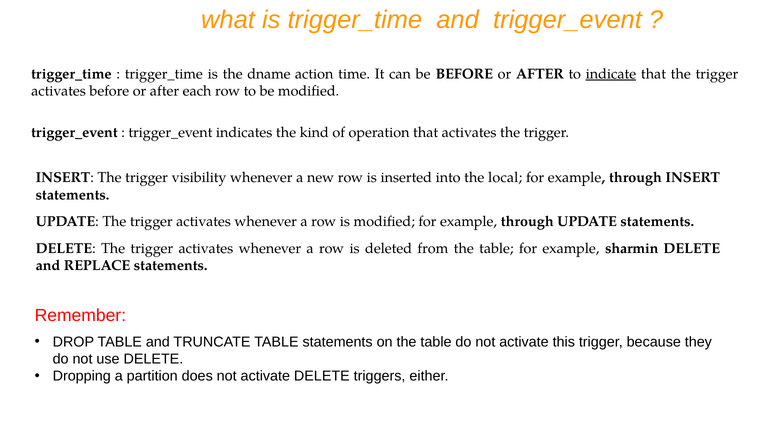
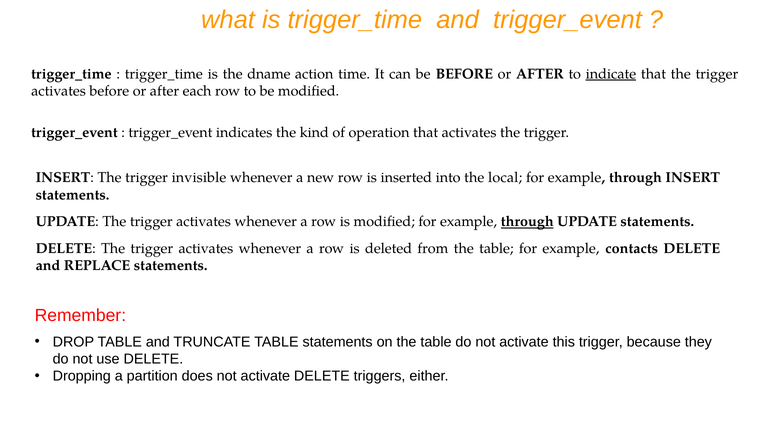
visibility: visibility -> invisible
through at (527, 222) underline: none -> present
sharmin: sharmin -> contacts
